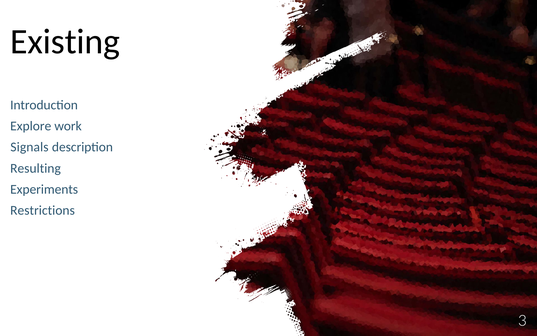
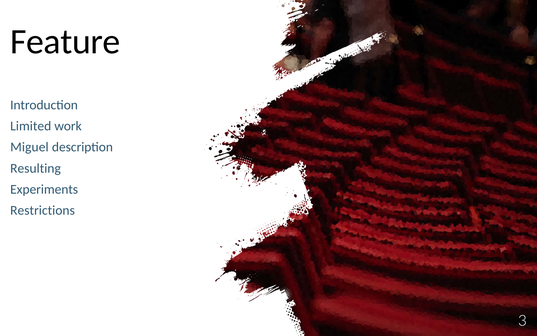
Existing: Existing -> Feature
Explore: Explore -> Limited
Signals: Signals -> Miguel
